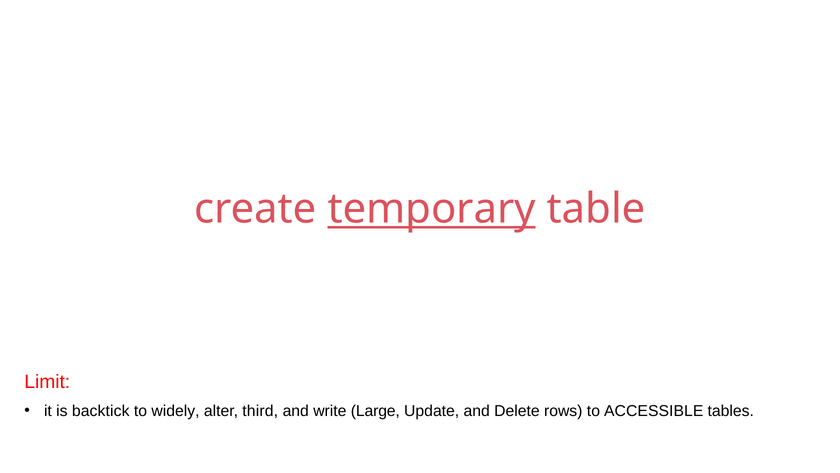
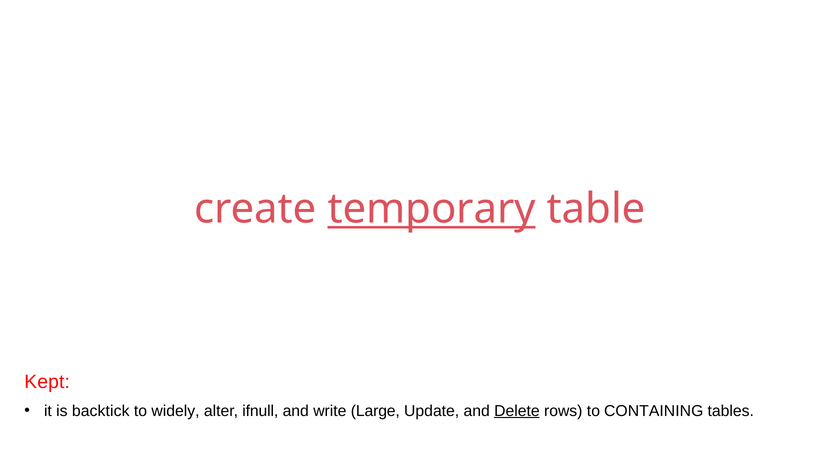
Limit: Limit -> Kept
third: third -> ifnull
Delete underline: none -> present
ACCESSIBLE: ACCESSIBLE -> CONTAINING
